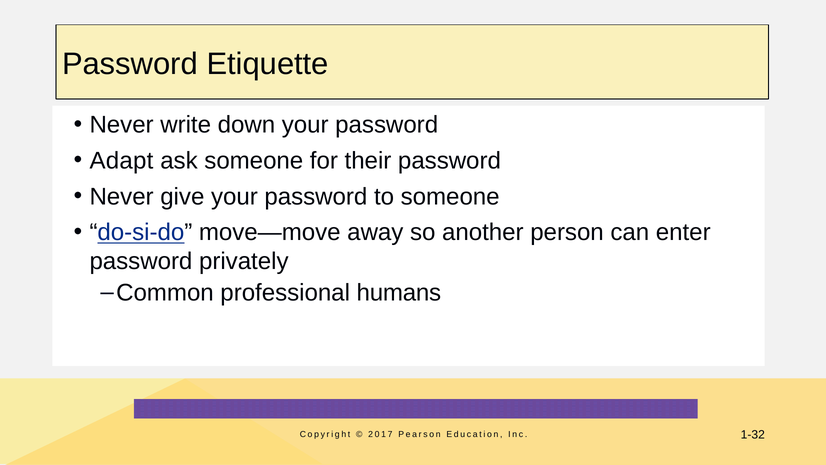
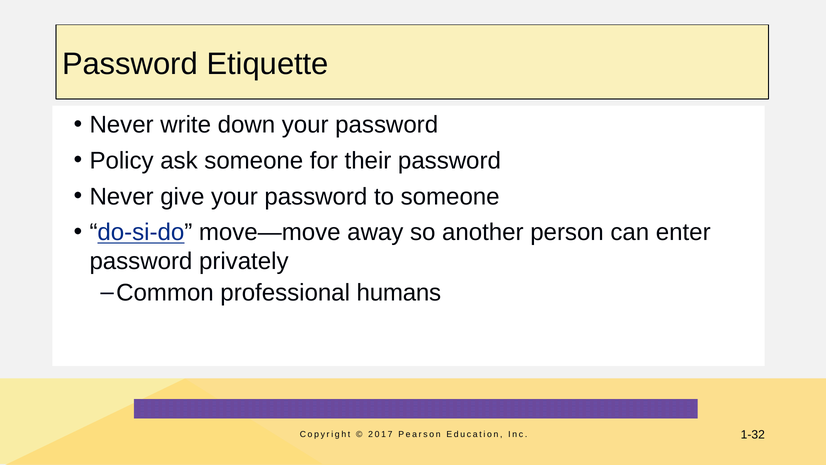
Adapt: Adapt -> Policy
